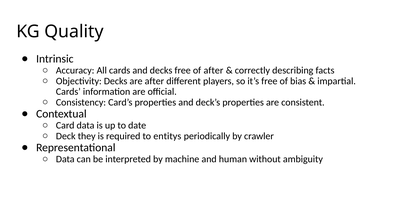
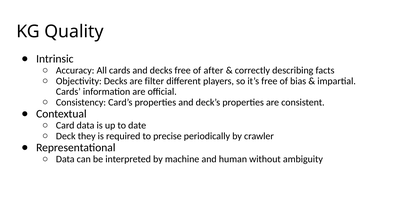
are after: after -> filter
entitys: entitys -> precise
